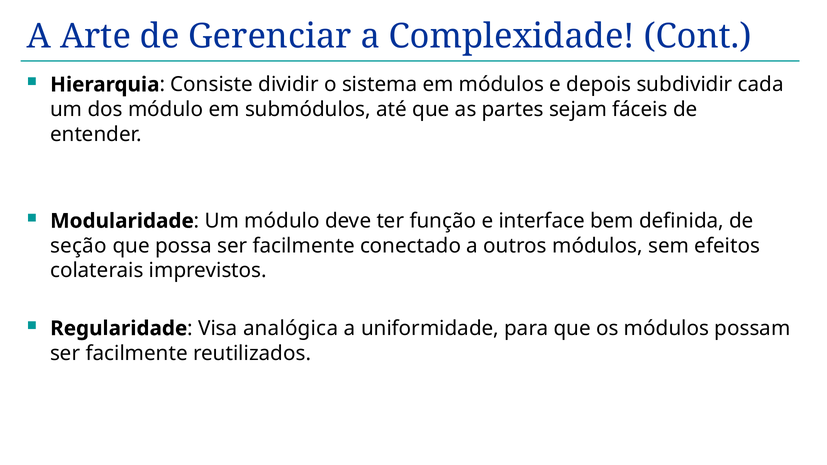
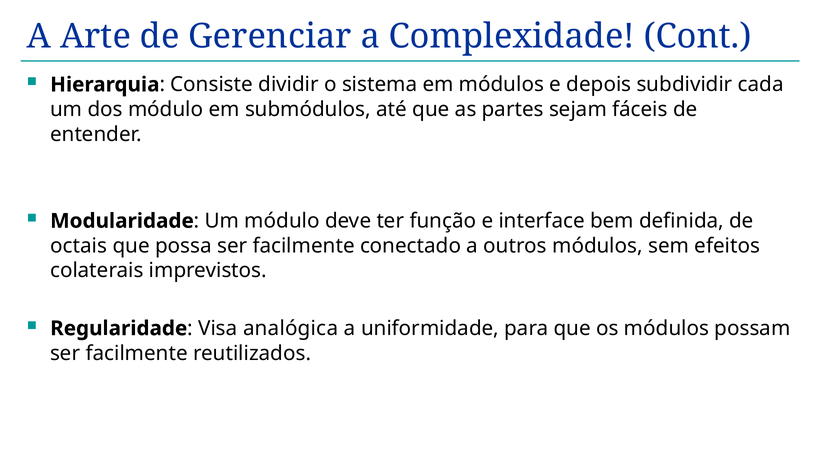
seção: seção -> octais
